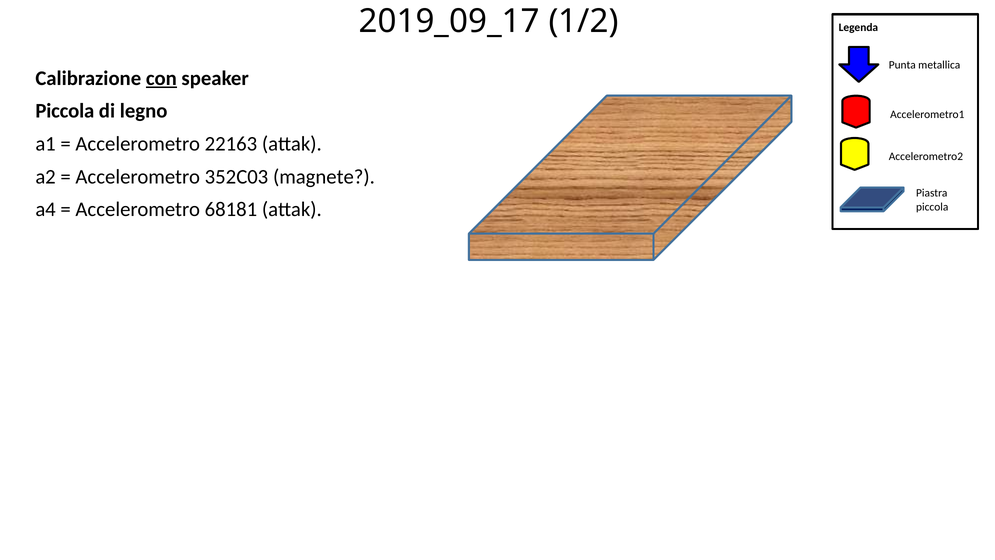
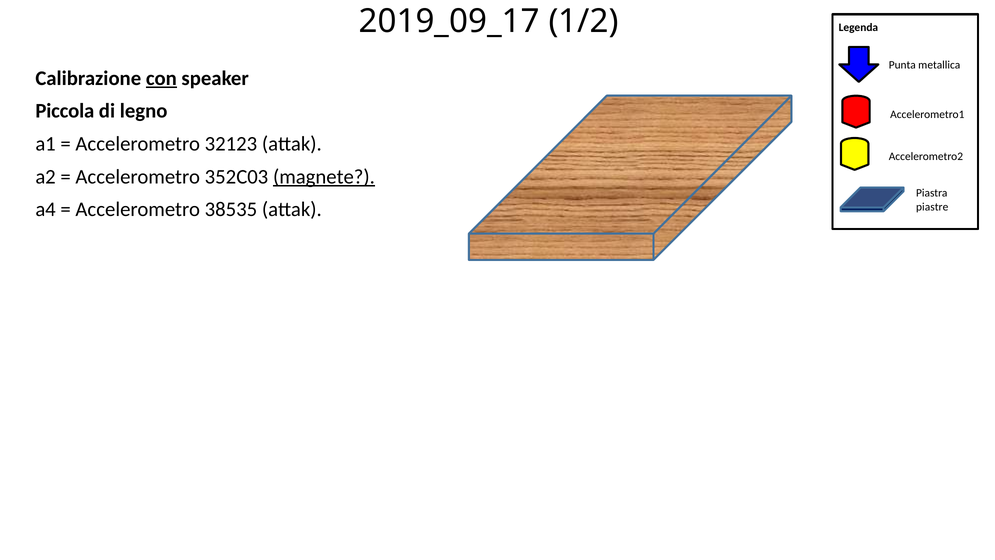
22163: 22163 -> 32123
magnete underline: none -> present
68181: 68181 -> 38535
piccola at (932, 207): piccola -> piastre
